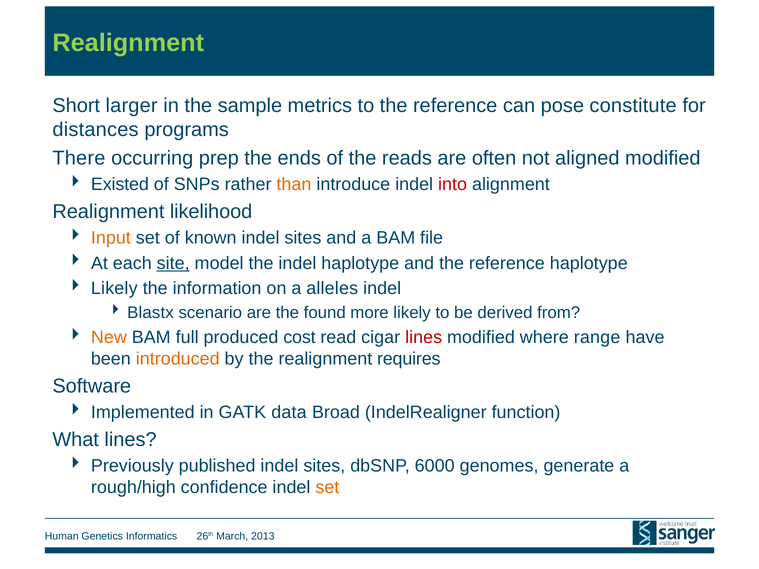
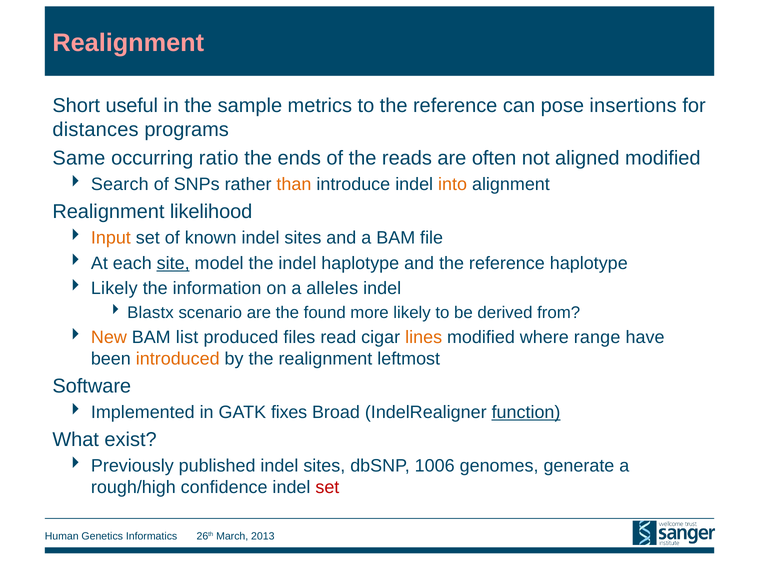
Realignment at (128, 43) colour: light green -> pink
larger: larger -> useful
constitute: constitute -> insertions
There: There -> Same
prep: prep -> ratio
Existed: Existed -> Search
into colour: red -> orange
full: full -> list
cost: cost -> files
lines at (424, 338) colour: red -> orange
requires: requires -> leftmost
data: data -> fixes
function underline: none -> present
What lines: lines -> exist
6000: 6000 -> 1006
set at (327, 488) colour: orange -> red
